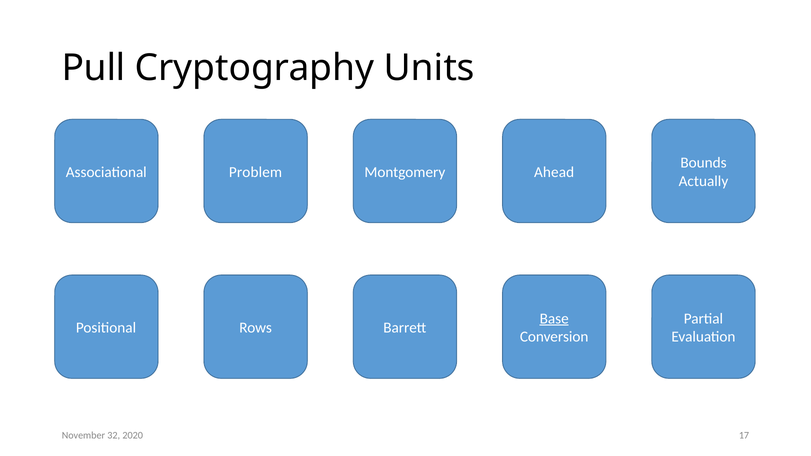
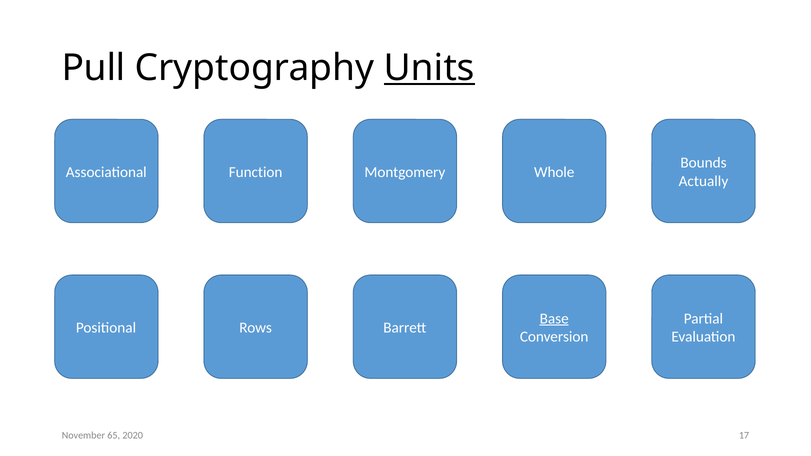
Units underline: none -> present
Problem: Problem -> Function
Ahead: Ahead -> Whole
32: 32 -> 65
